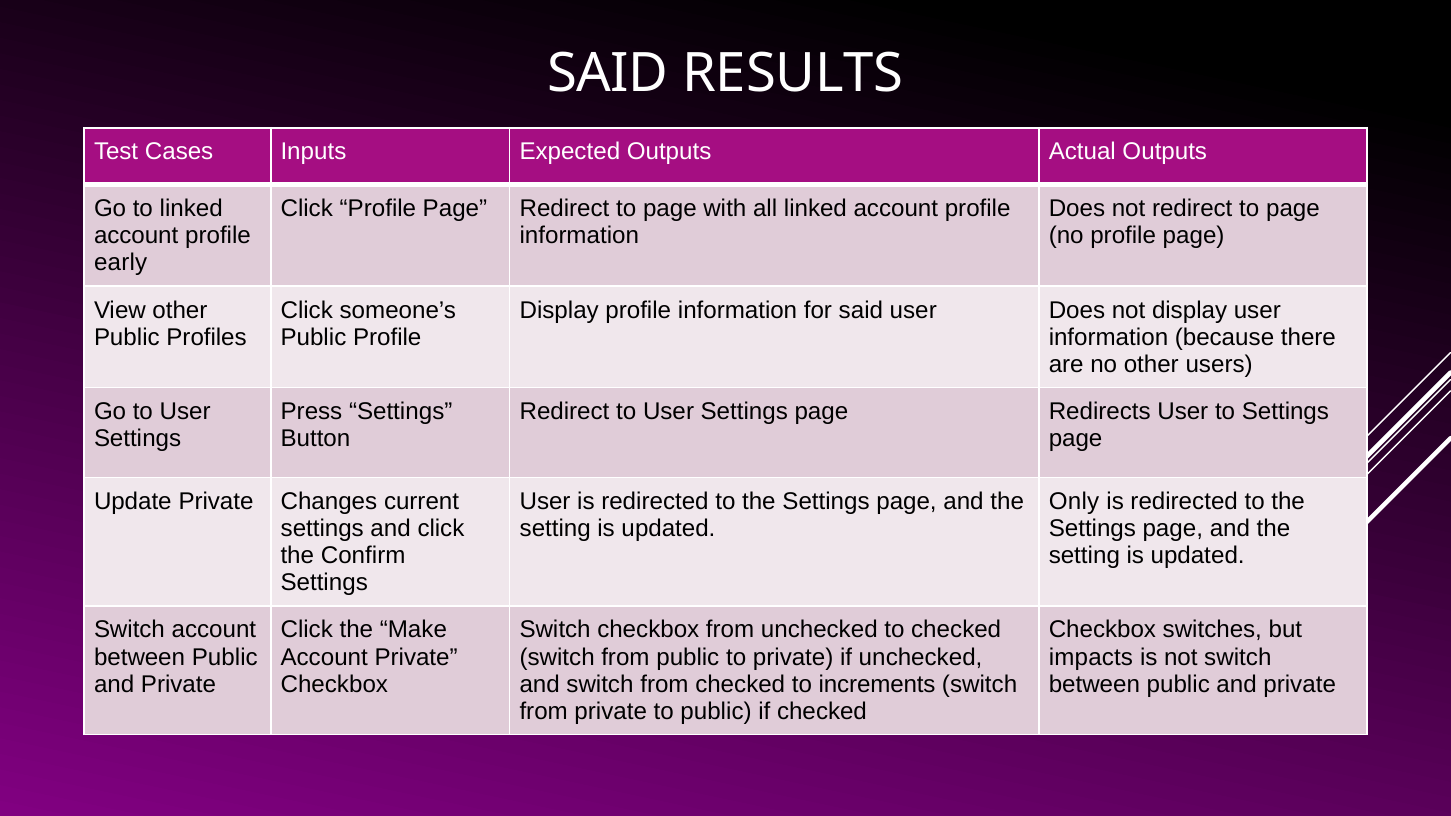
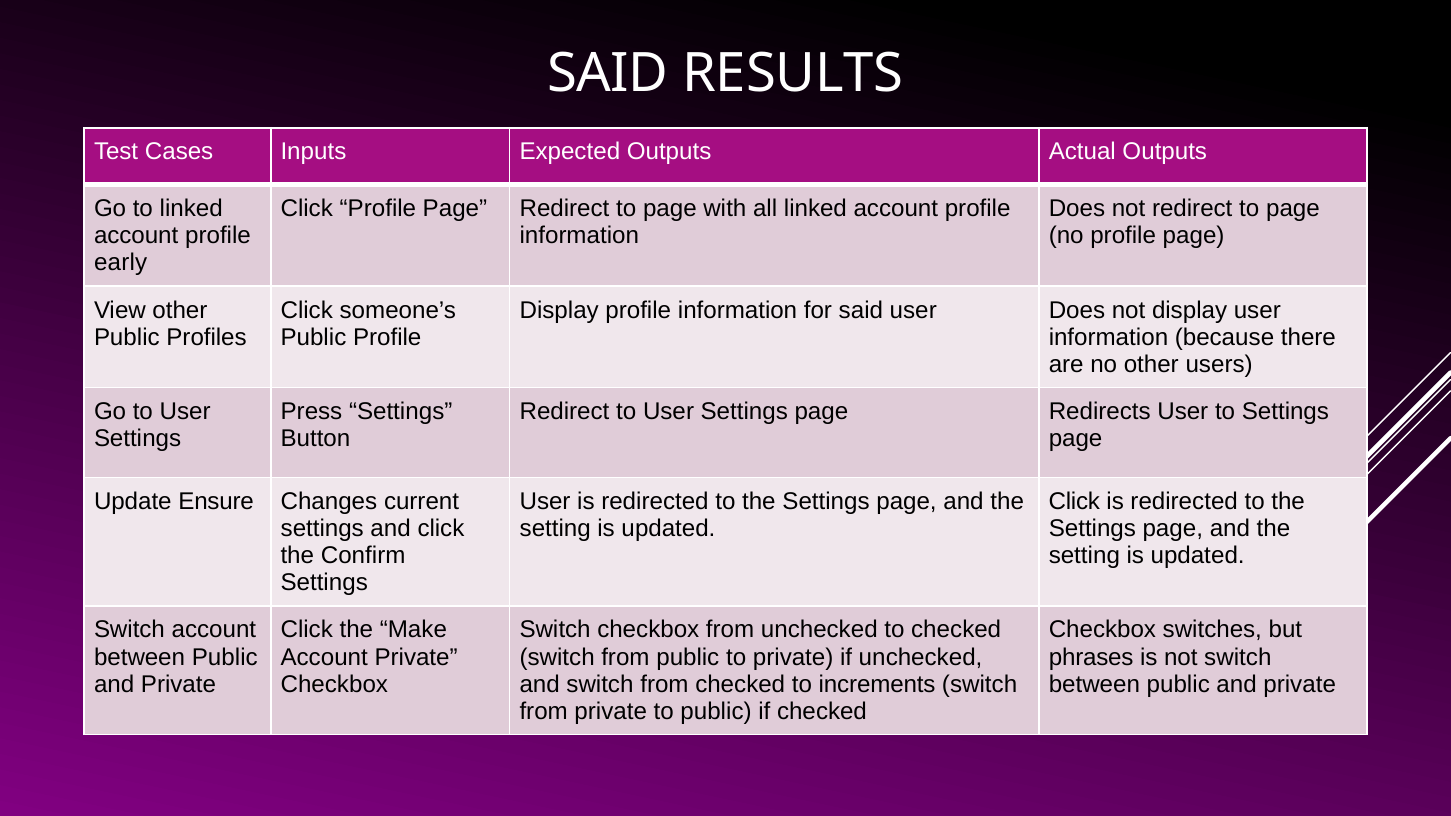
Update Private: Private -> Ensure
Only at (1074, 502): Only -> Click
impacts: impacts -> phrases
